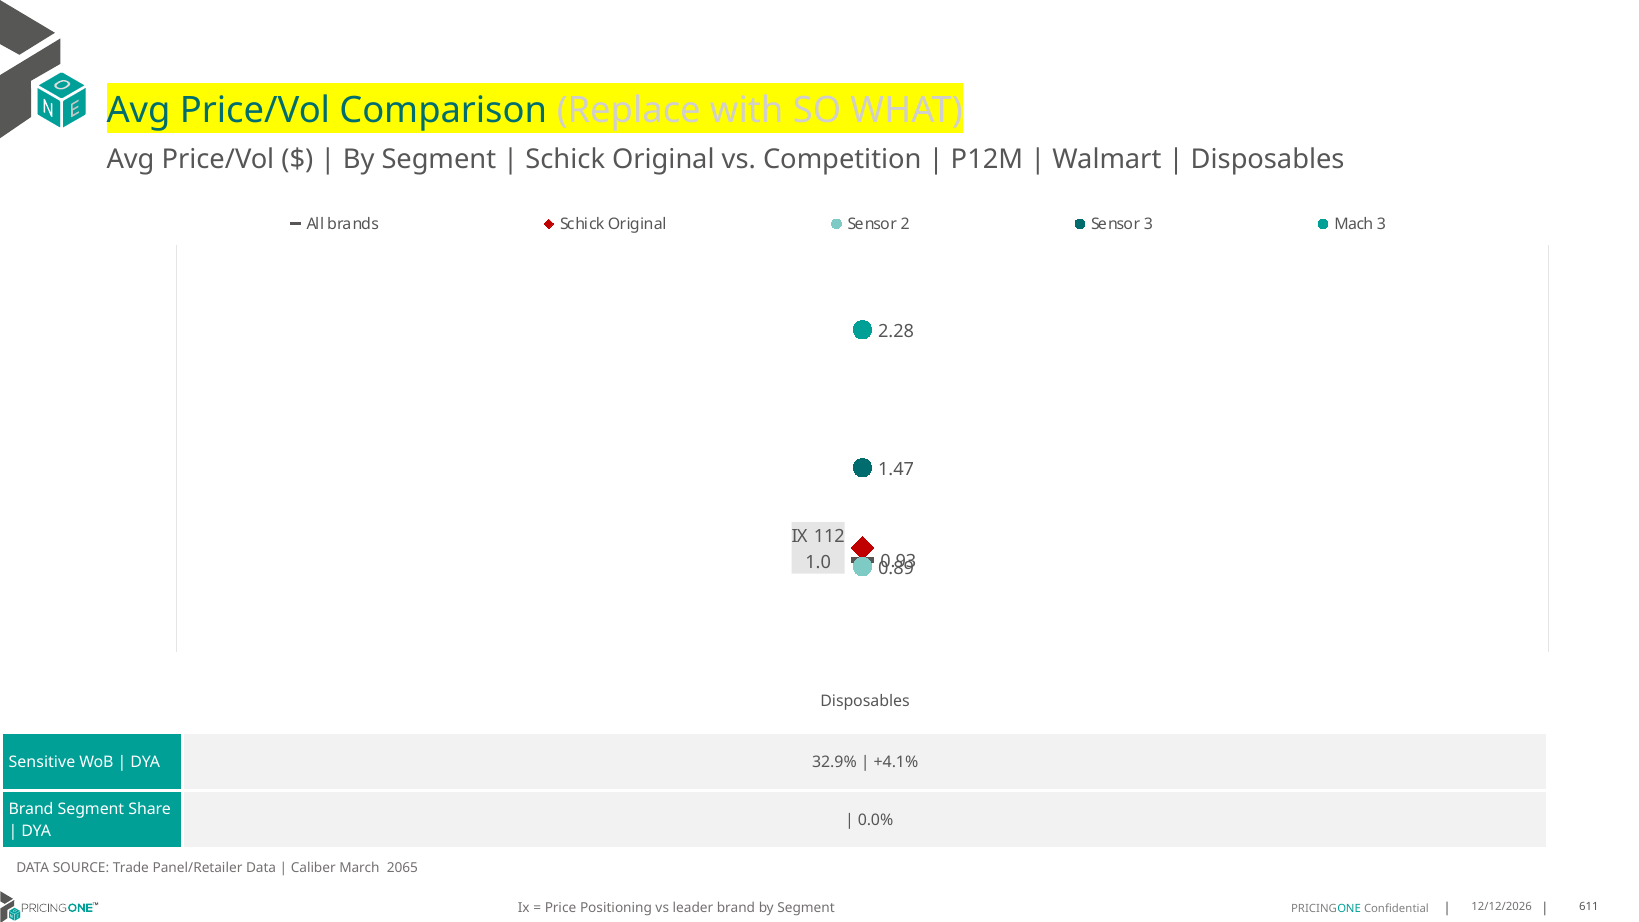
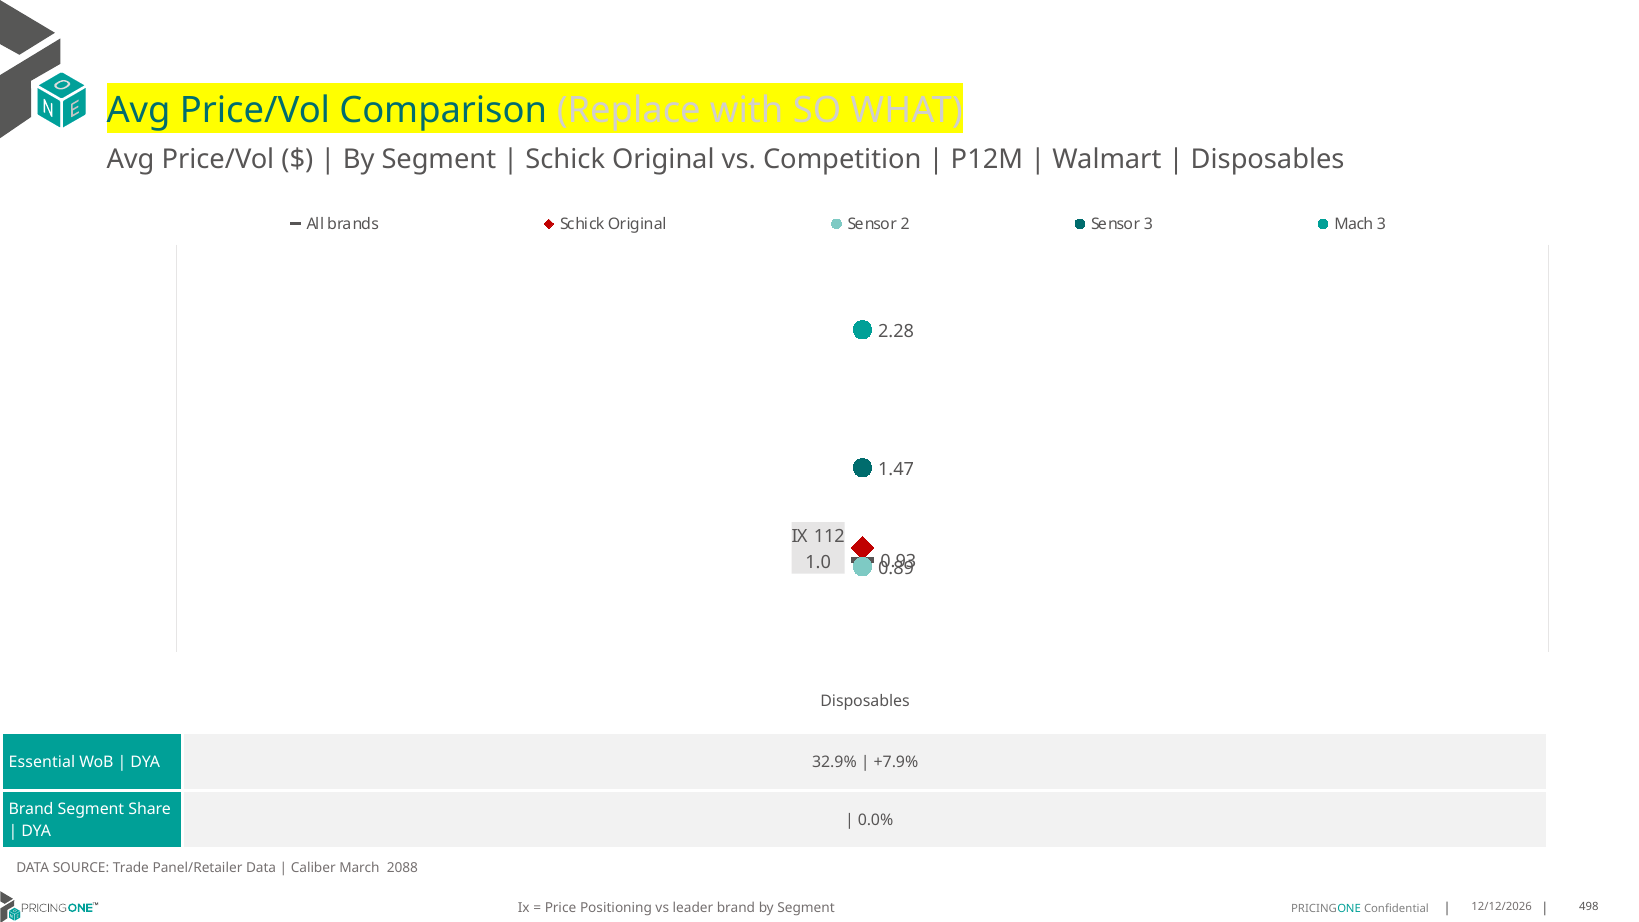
Sensitive: Sensitive -> Essential
+4.1%: +4.1% -> +7.9%
2065: 2065 -> 2088
611: 611 -> 498
